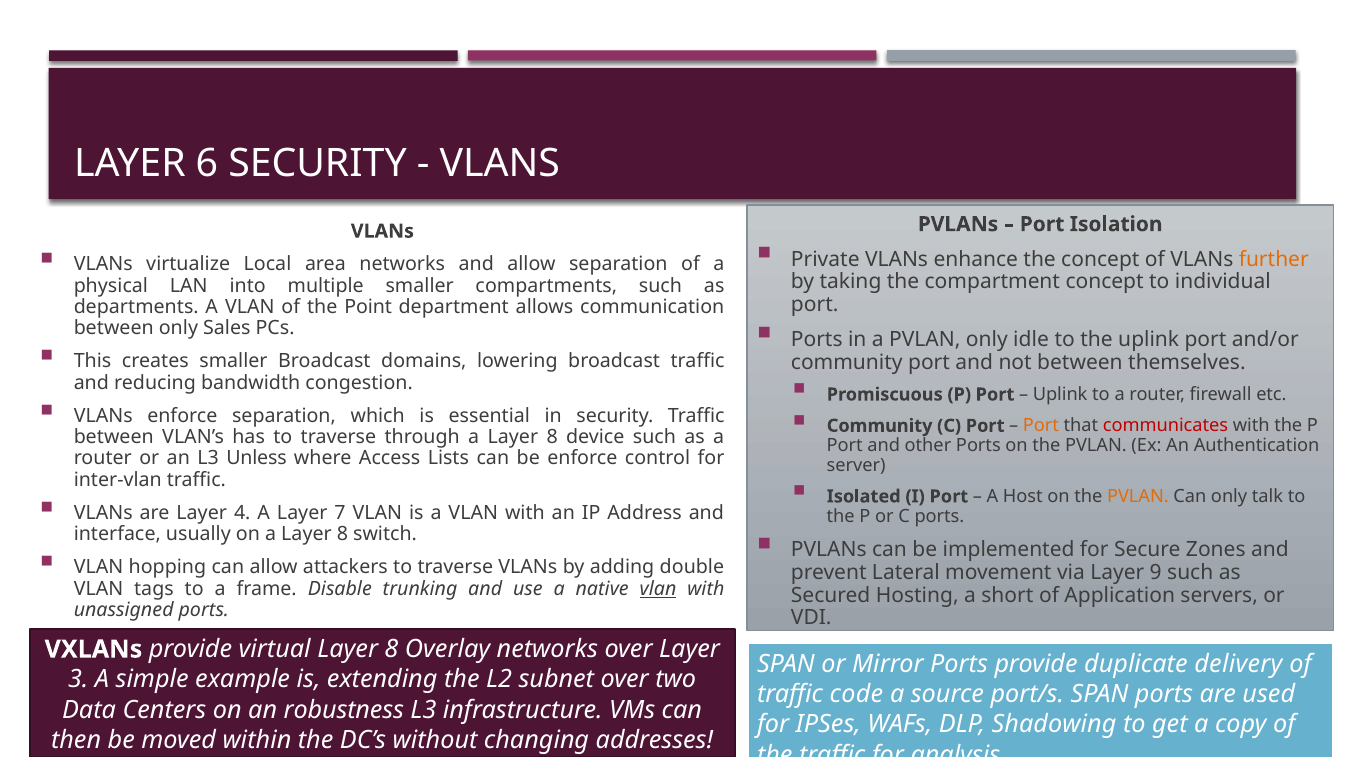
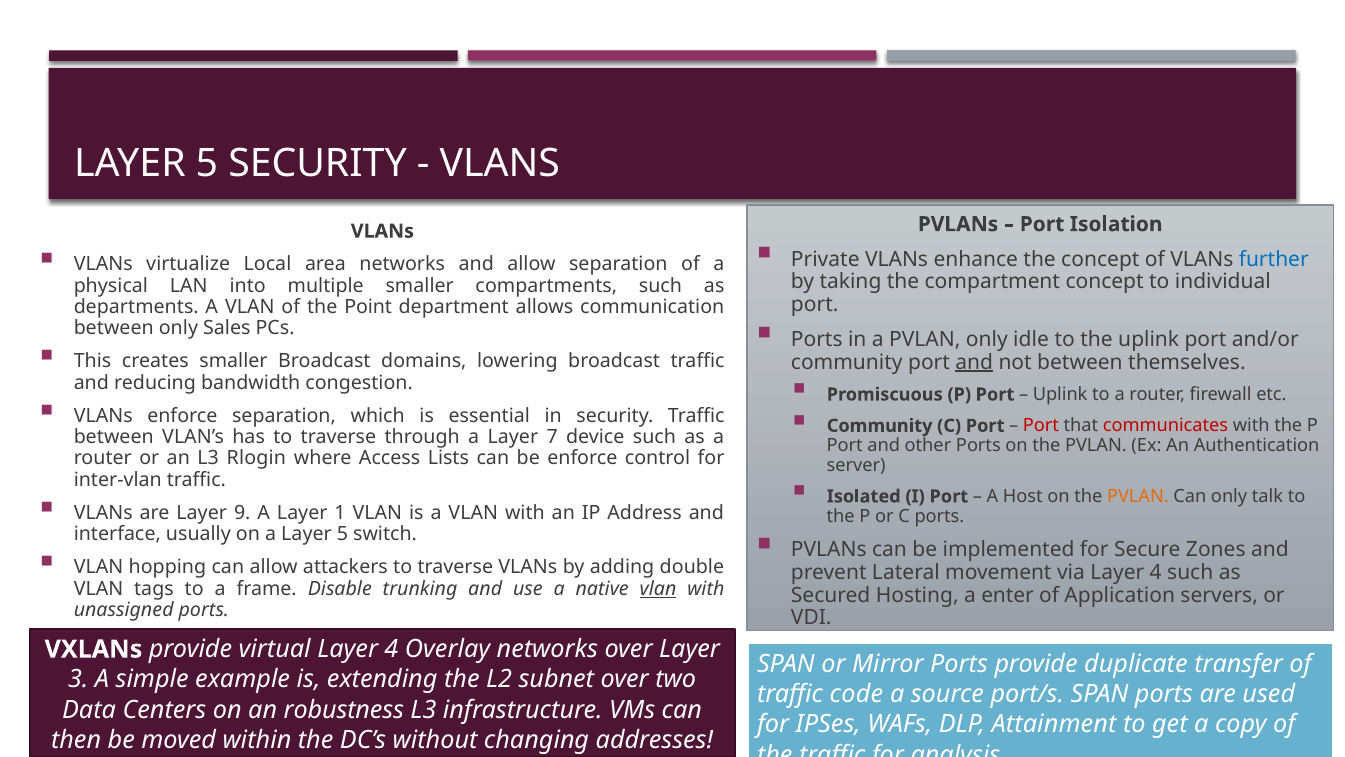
6 at (207, 163): 6 -> 5
further colour: orange -> blue
and at (974, 362) underline: none -> present
Port at (1041, 426) colour: orange -> red
through a Layer 8: 8 -> 7
Unless: Unless -> Rlogin
4: 4 -> 9
7: 7 -> 1
on a Layer 8: 8 -> 5
via Layer 9: 9 -> 4
short: short -> enter
virtual Layer 8: 8 -> 4
delivery: delivery -> transfer
Shadowing: Shadowing -> Attainment
